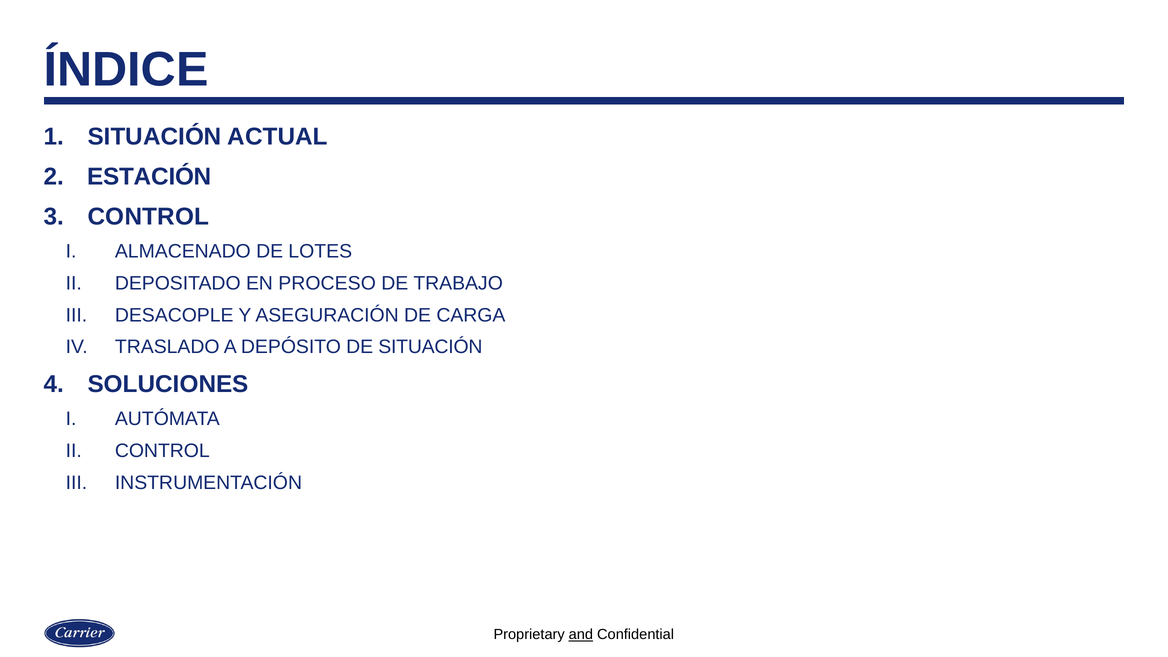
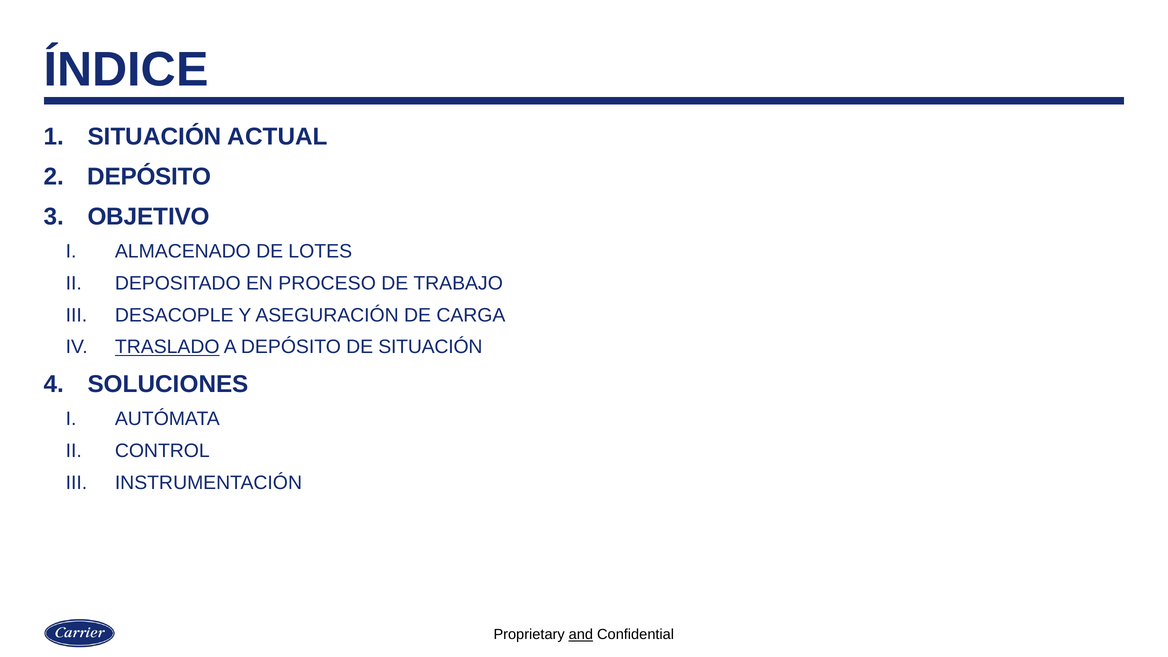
ESTACIÓN at (149, 177): ESTACIÓN -> DEPÓSITO
CONTROL at (148, 217): CONTROL -> OBJETIVO
TRASLADO underline: none -> present
